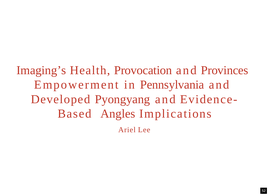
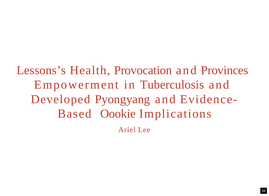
Imaging’s: Imaging’s -> Lessons’s
Pennsylvania: Pennsylvania -> Tuberculosis
Angles: Angles -> Oookie
